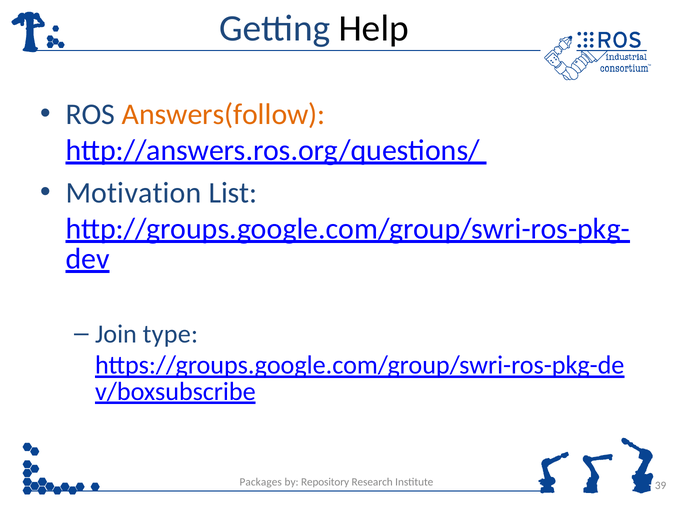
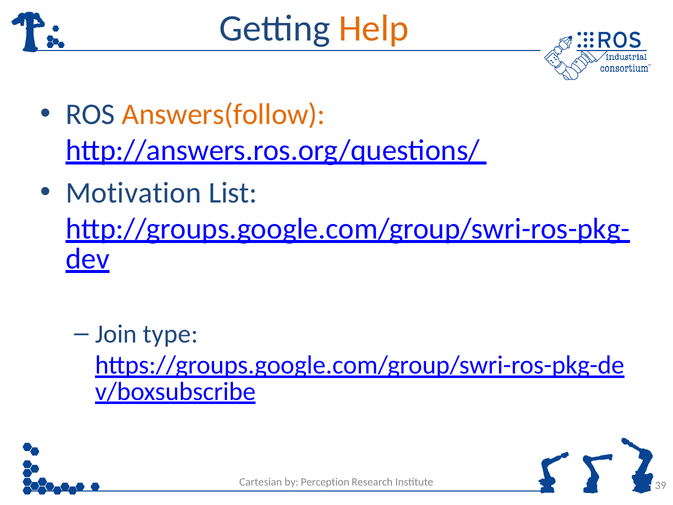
Help colour: black -> orange
Packages: Packages -> Cartesian
Repository: Repository -> Perception
